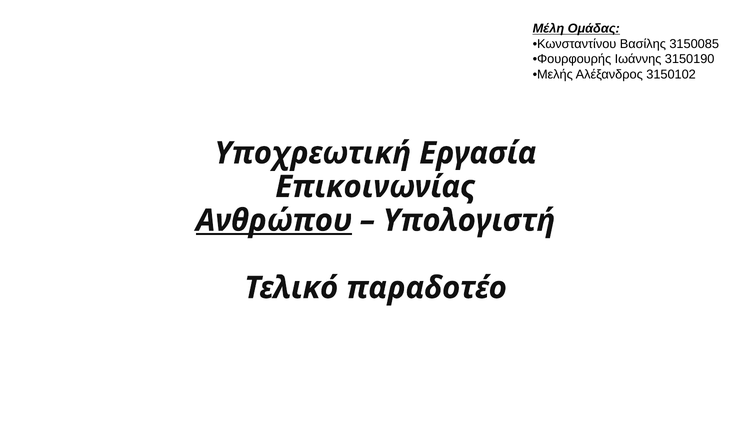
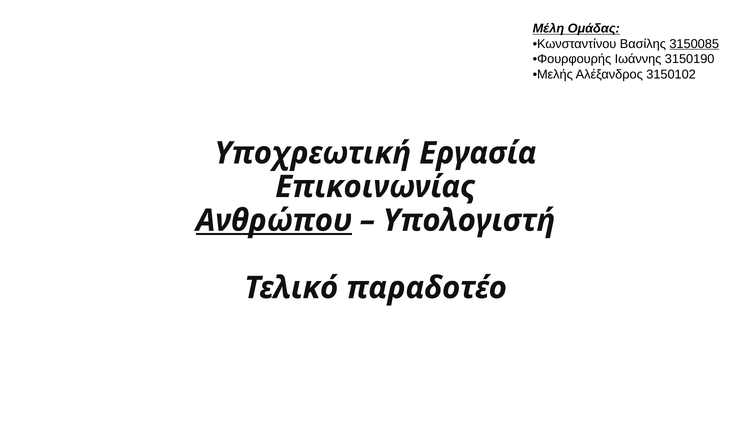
3150085 underline: none -> present
